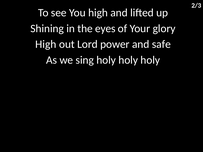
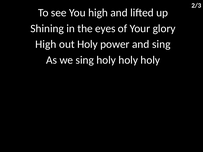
out Lord: Lord -> Holy
and safe: safe -> sing
